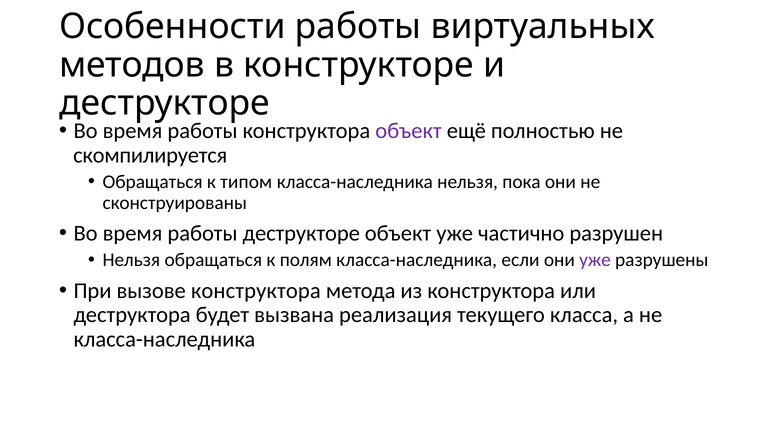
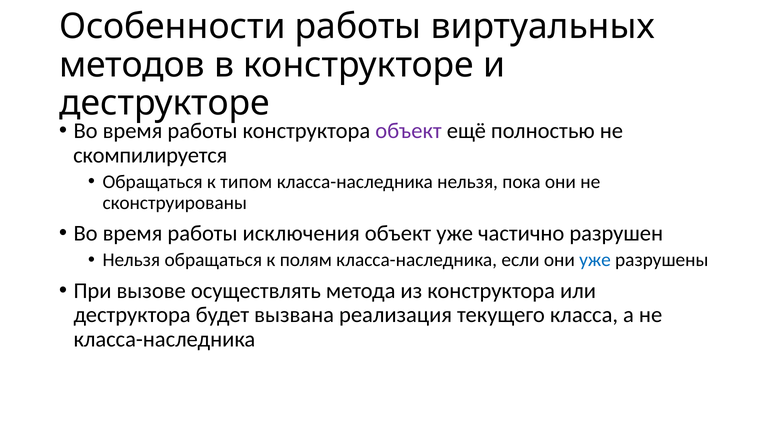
работы деструкторе: деструкторе -> исключения
уже at (595, 260) colour: purple -> blue
вызове конструктора: конструктора -> осуществлять
